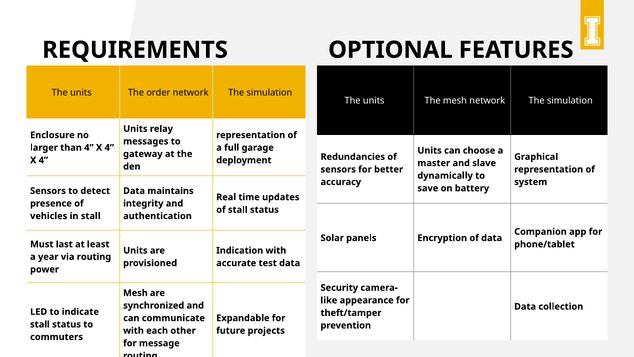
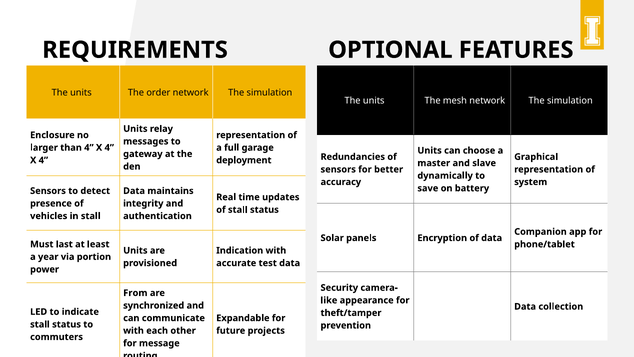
via routing: routing -> portion
Mesh at (135, 293): Mesh -> From
